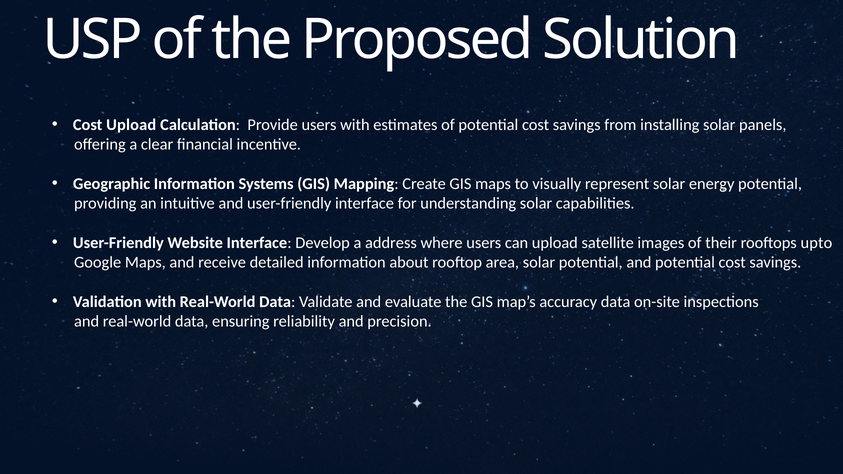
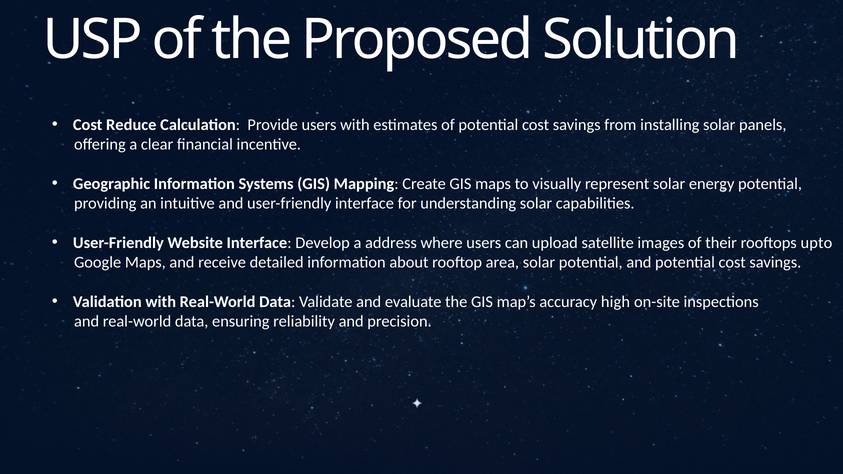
Cost Upload: Upload -> Reduce
accuracy data: data -> high
